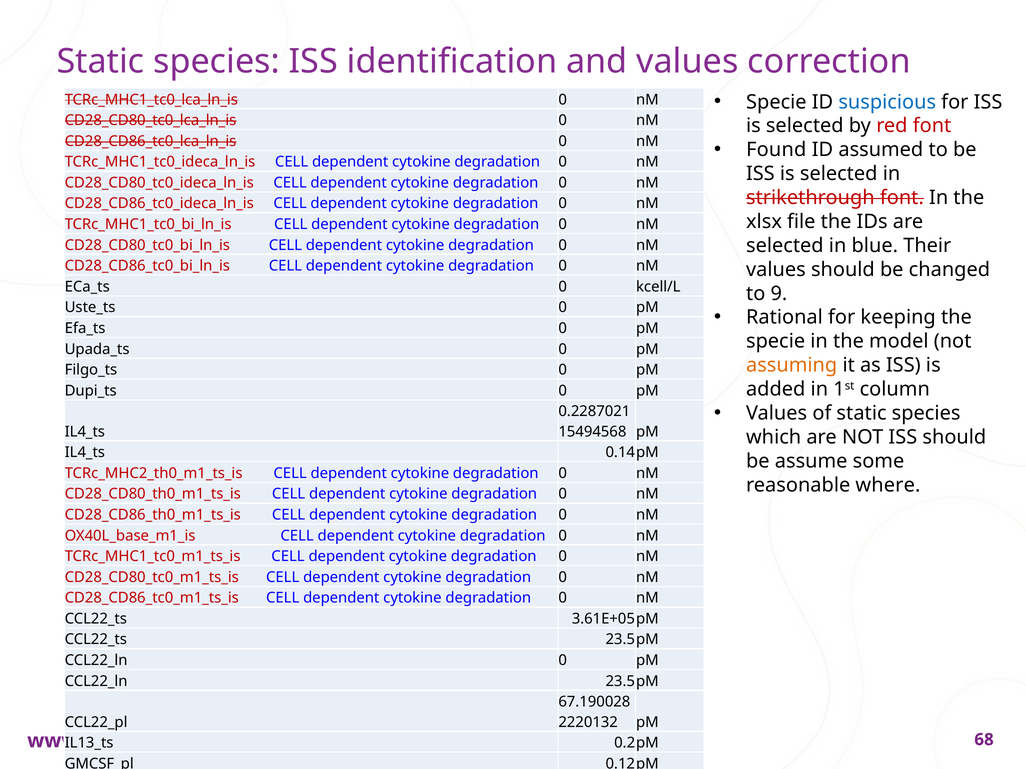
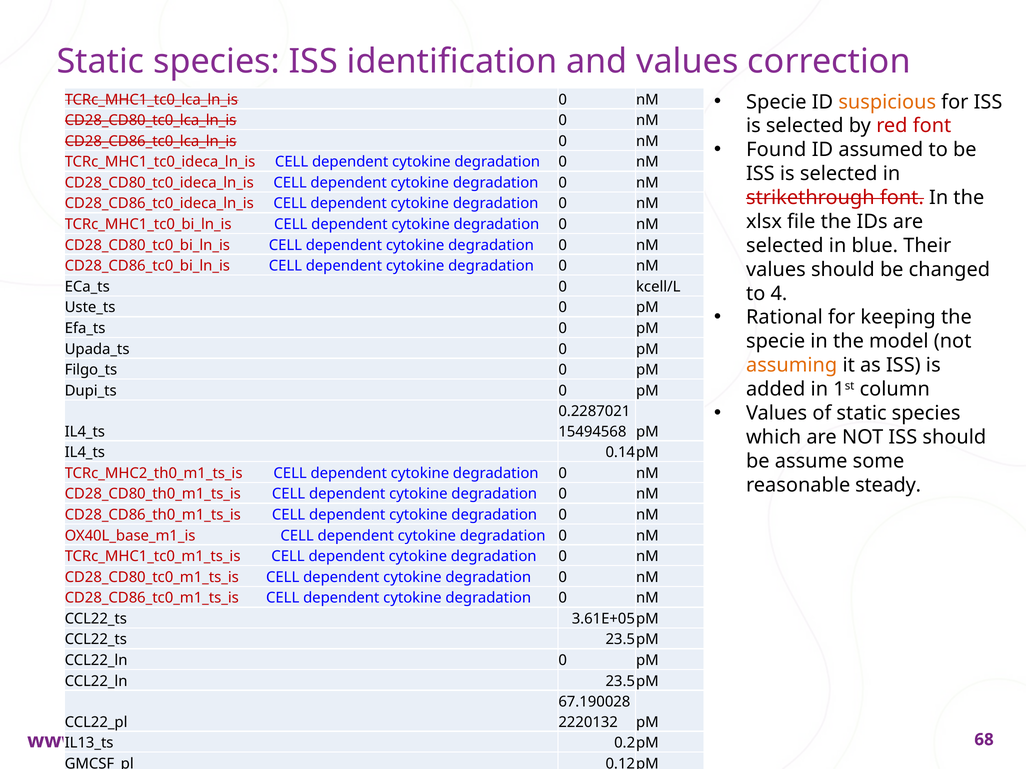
suspicious colour: blue -> orange
9: 9 -> 4
where: where -> steady
